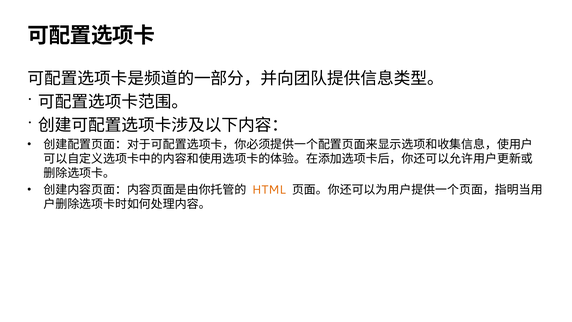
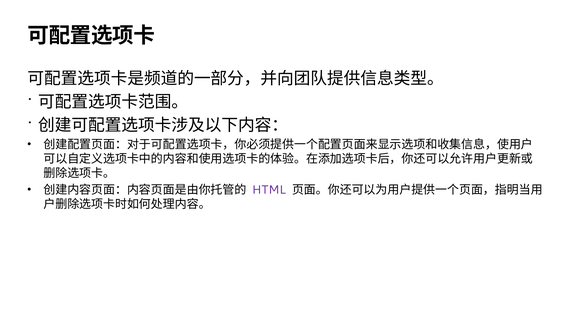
HTML colour: orange -> purple
